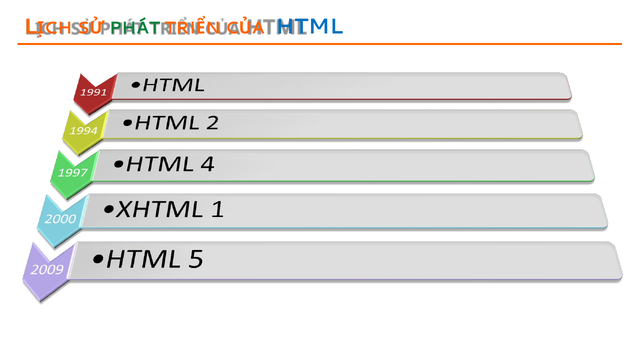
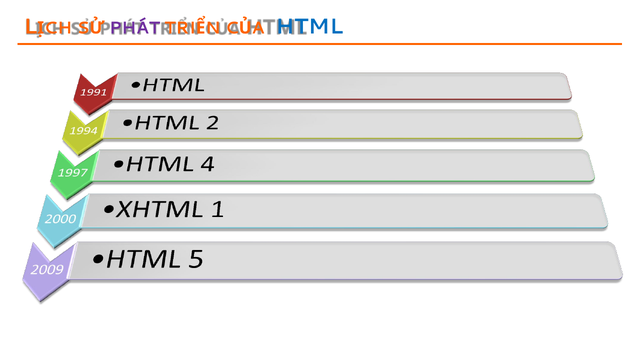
PHÁT colour: green -> purple
